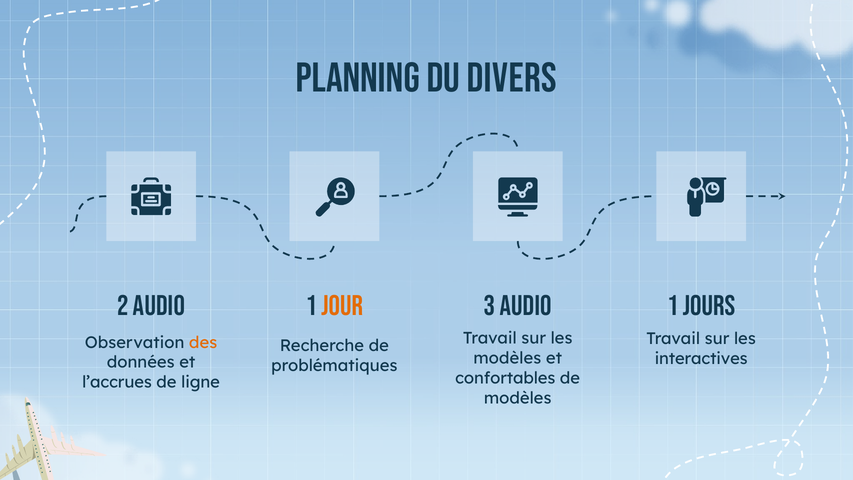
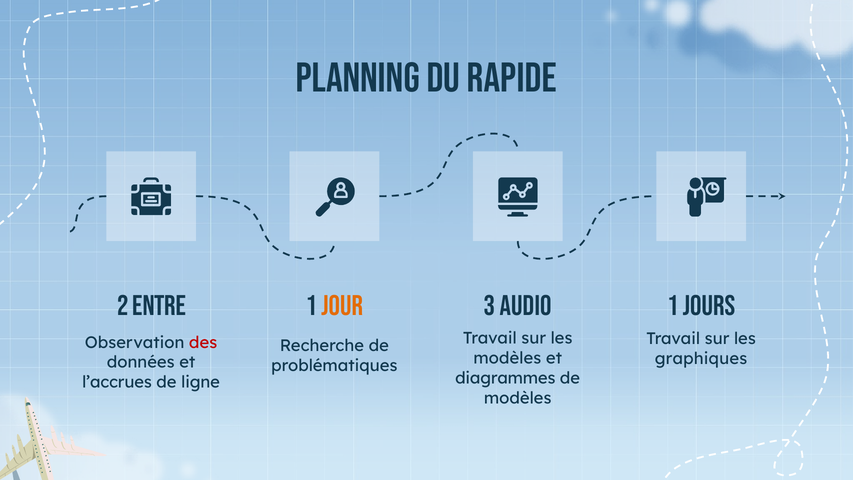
Divers: Divers -> Rapide
2 audio: audio -> entre
des colour: orange -> red
interactives: interactives -> graphiques
confortables: confortables -> diagrammes
